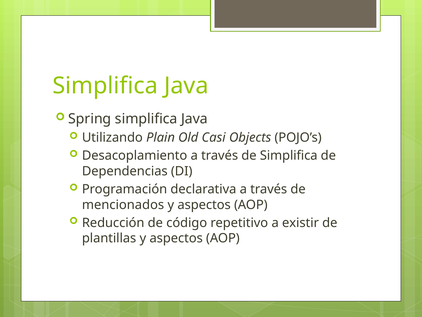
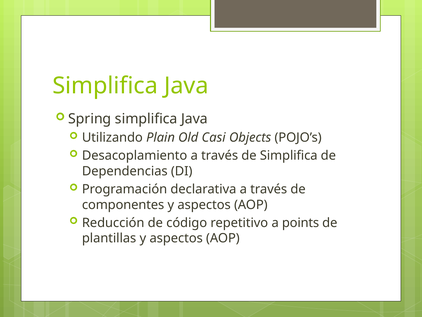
mencionados: mencionados -> componentes
existir: existir -> points
